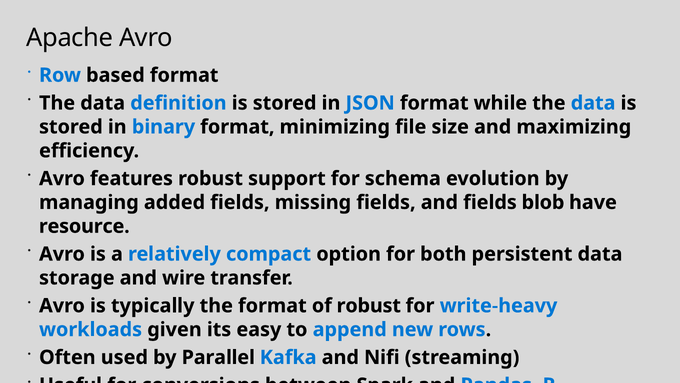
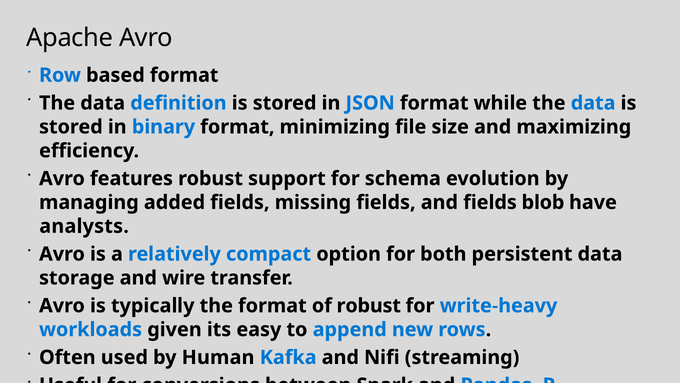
resource: resource -> analysts
Parallel: Parallel -> Human
